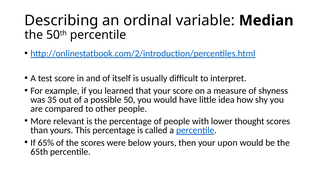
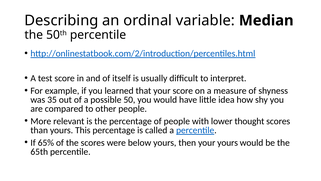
your upon: upon -> yours
